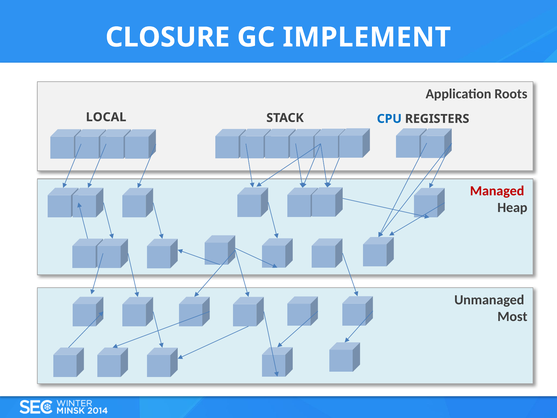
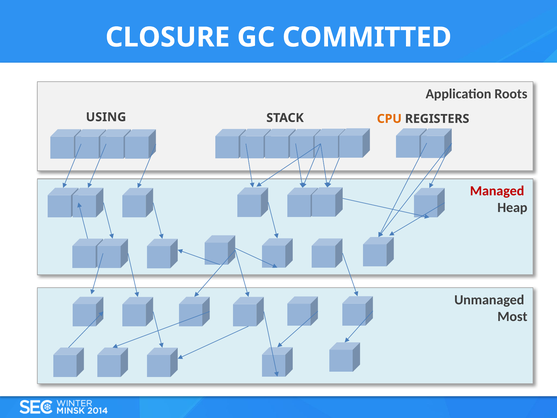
IMPLEMENT: IMPLEMENT -> COMMITTED
LOCAL: LOCAL -> USING
CPU colour: blue -> orange
